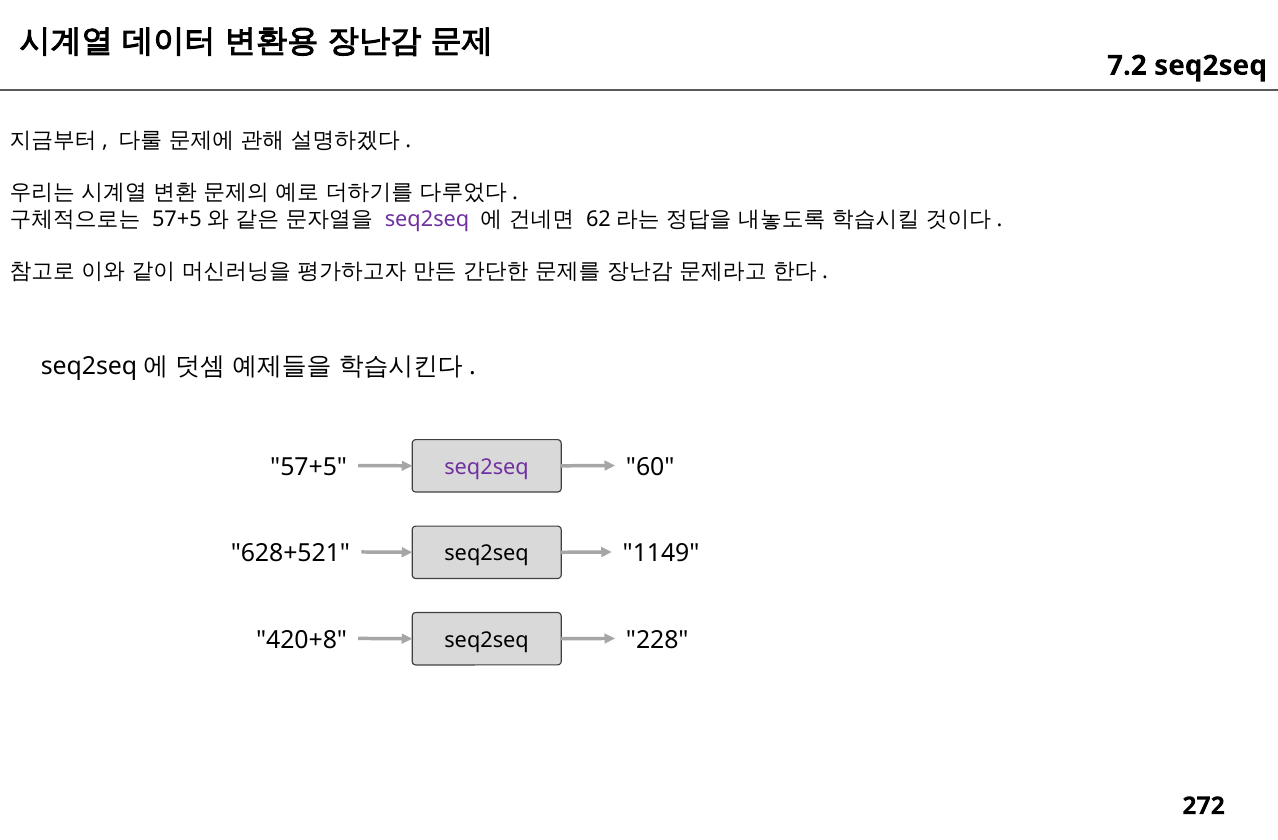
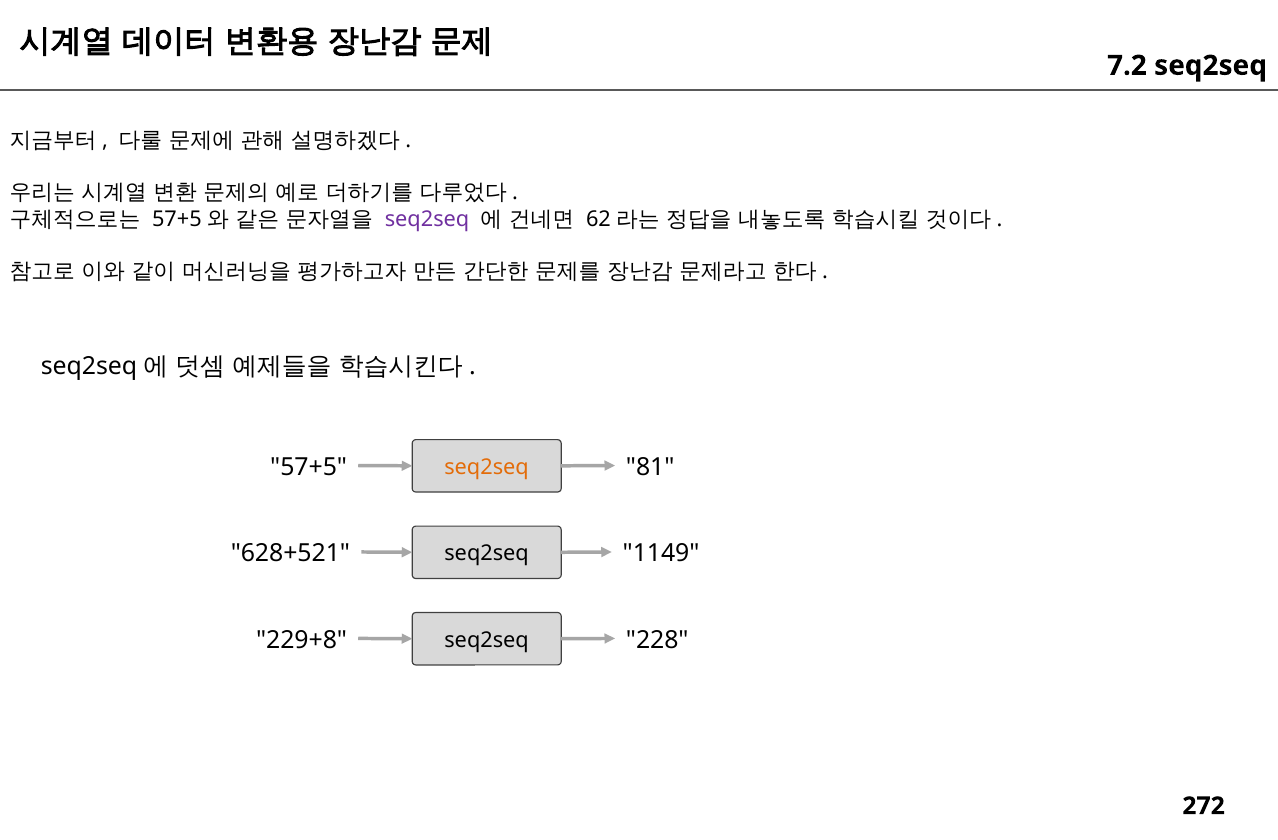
60: 60 -> 81
seq2seq at (487, 467) colour: purple -> orange
420+8: 420+8 -> 229+8
